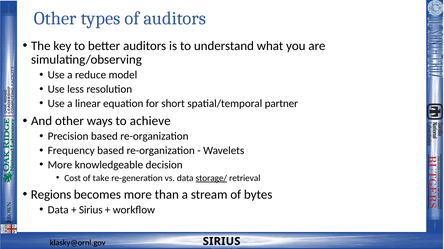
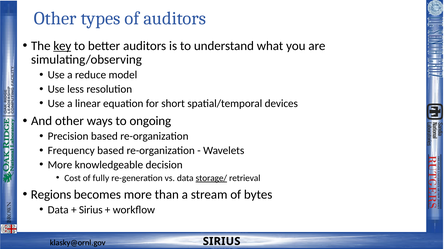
key underline: none -> present
partner: partner -> devices
achieve: achieve -> ongoing
take: take -> fully
